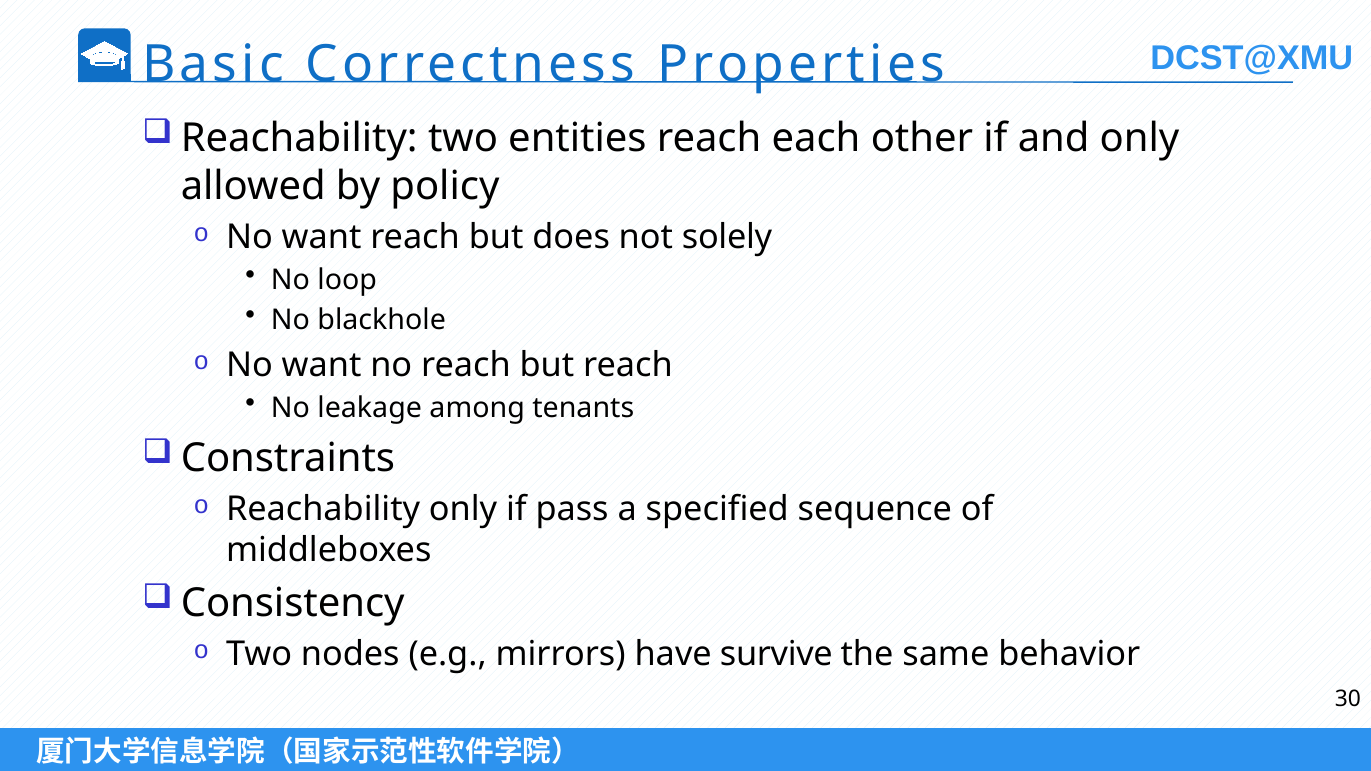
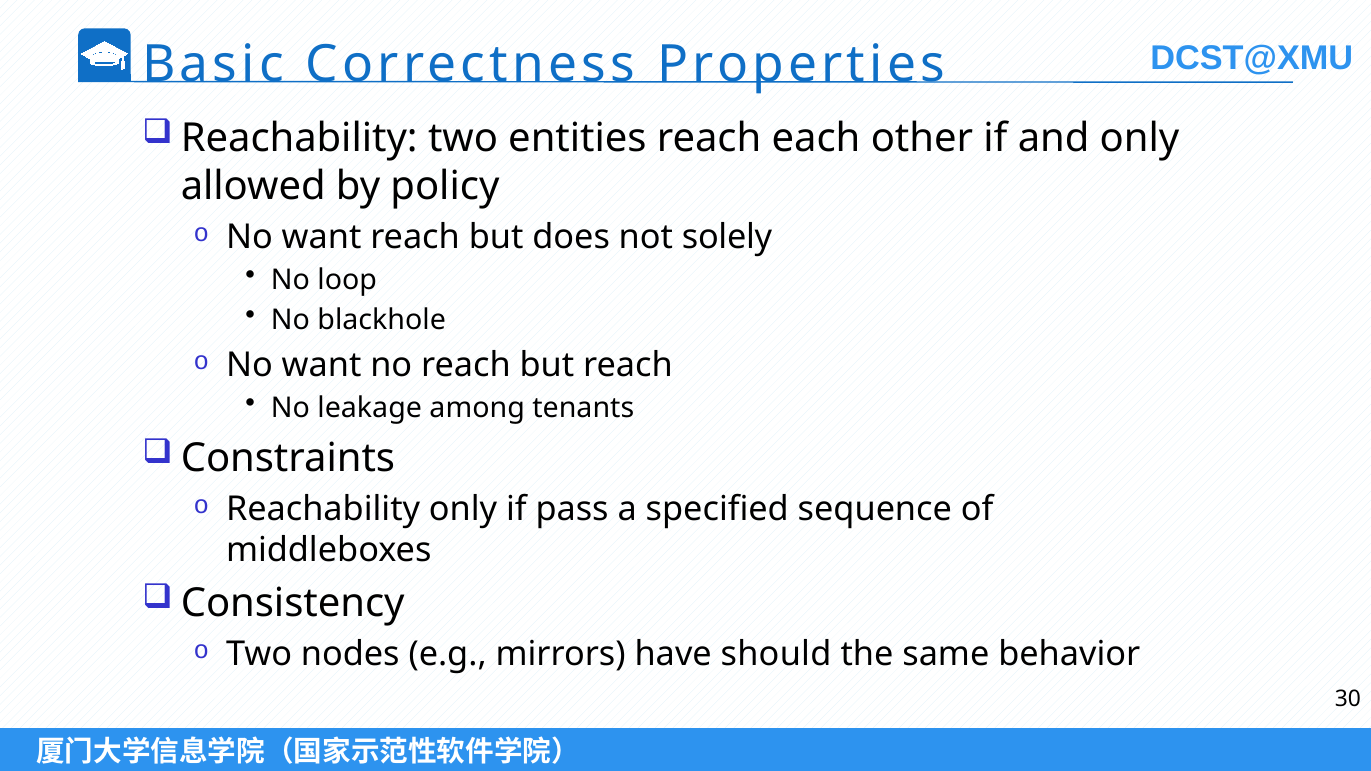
survive: survive -> should
